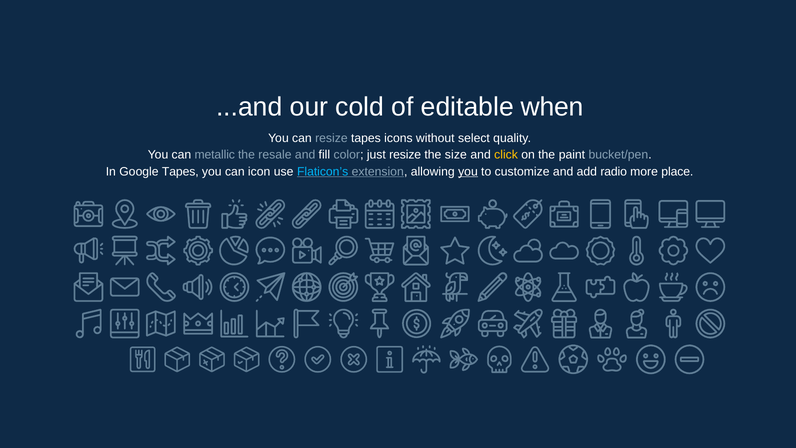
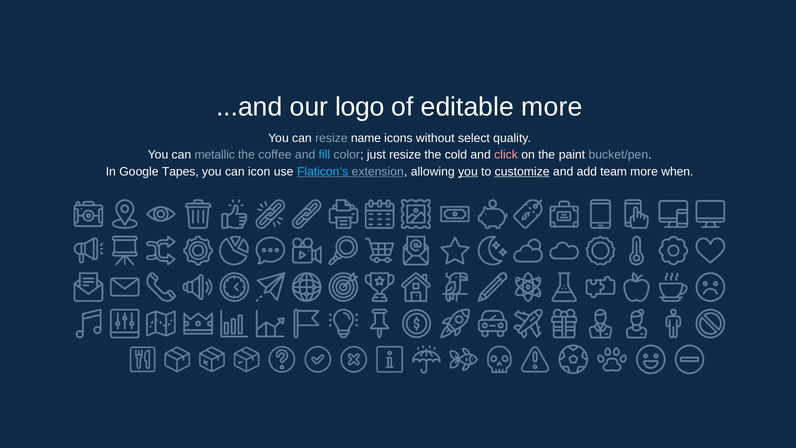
cold: cold -> logo
editable when: when -> more
resize tapes: tapes -> name
resale: resale -> coffee
fill colour: white -> light blue
size: size -> cold
click colour: yellow -> pink
customize underline: none -> present
radio: radio -> team
place: place -> when
